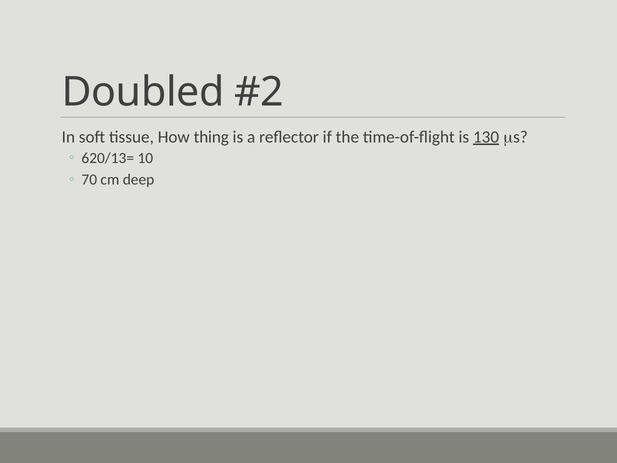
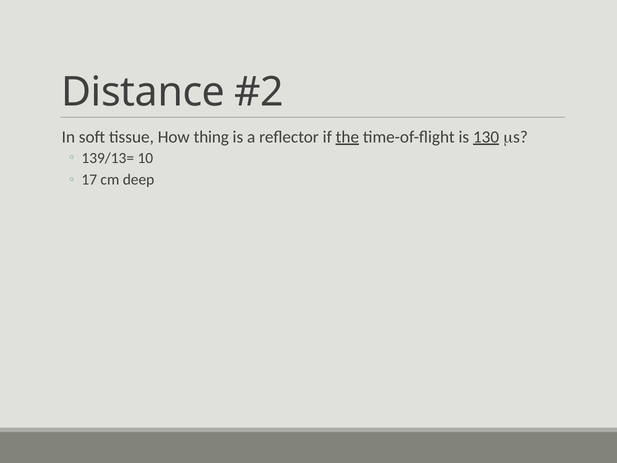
Doubled: Doubled -> Distance
the underline: none -> present
620/13=: 620/13= -> 139/13=
70: 70 -> 17
